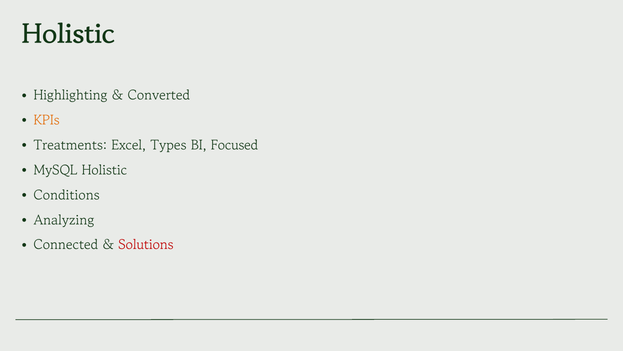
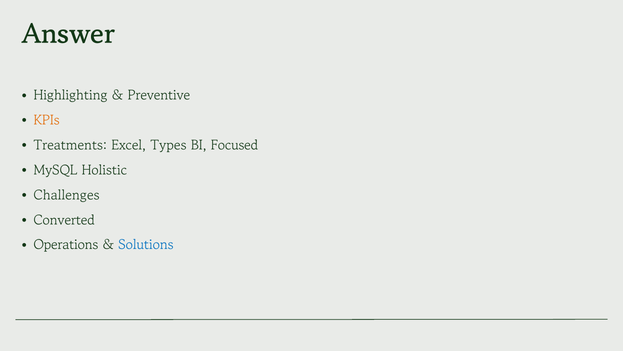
Holistic at (69, 36): Holistic -> Answer
Converted: Converted -> Preventive
Conditions: Conditions -> Challenges
Analyzing: Analyzing -> Converted
Connected: Connected -> Operations
Solutions colour: red -> blue
